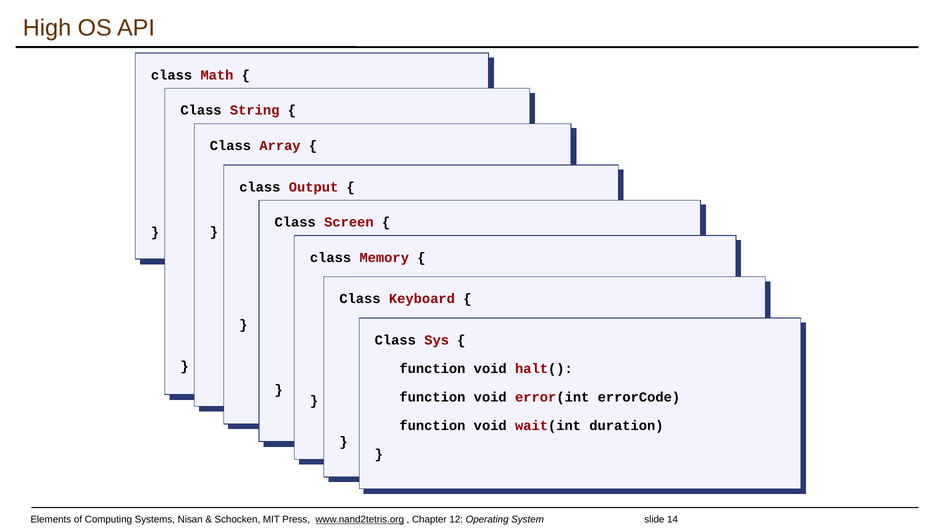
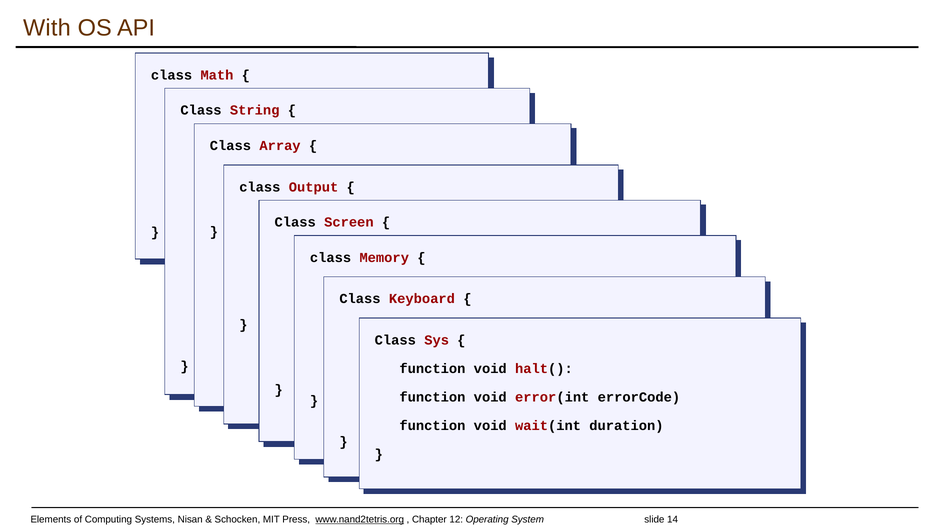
High: High -> With
